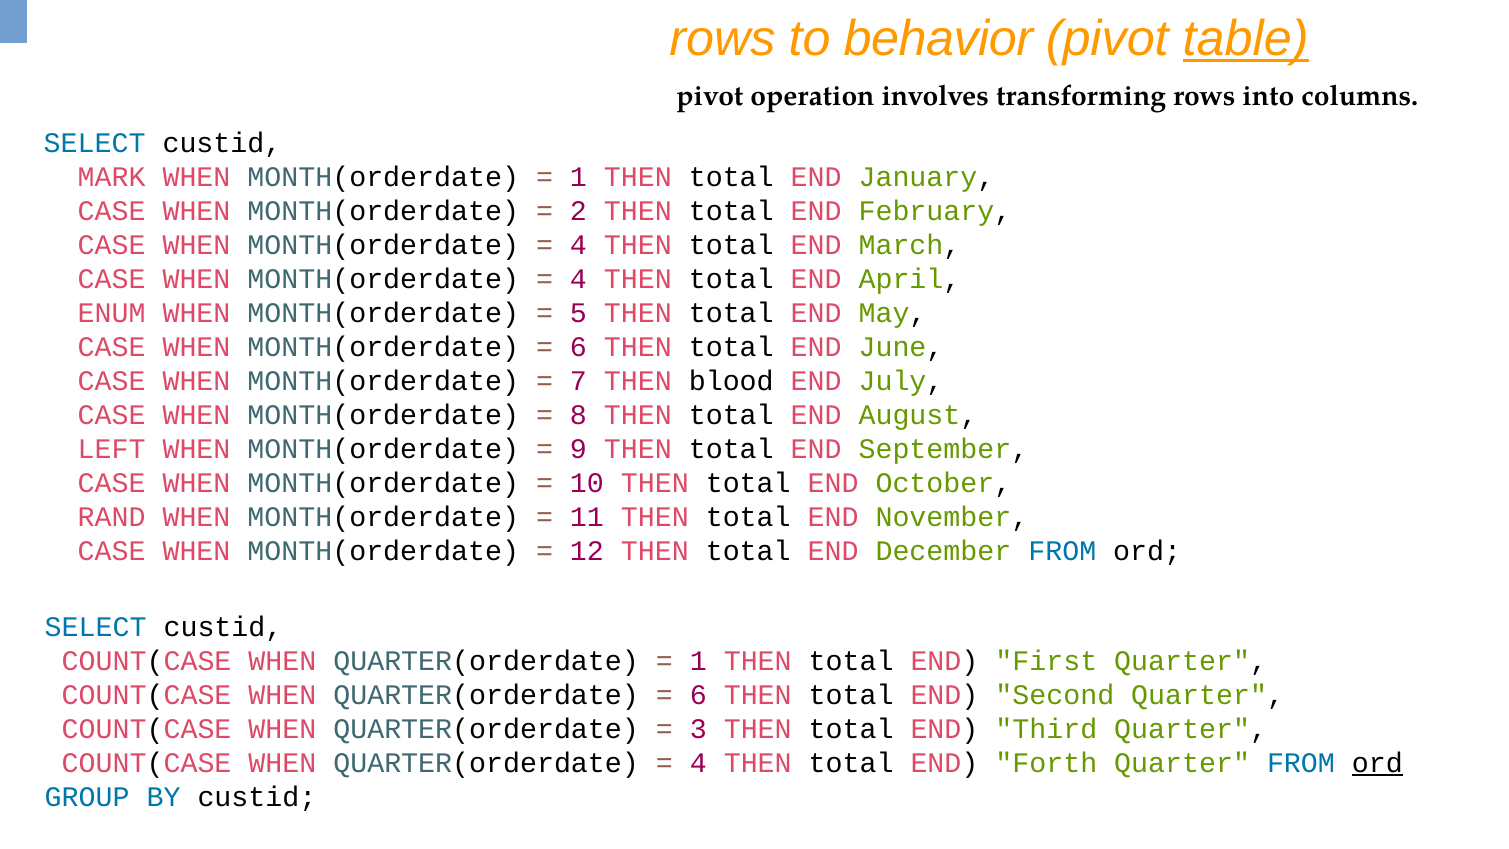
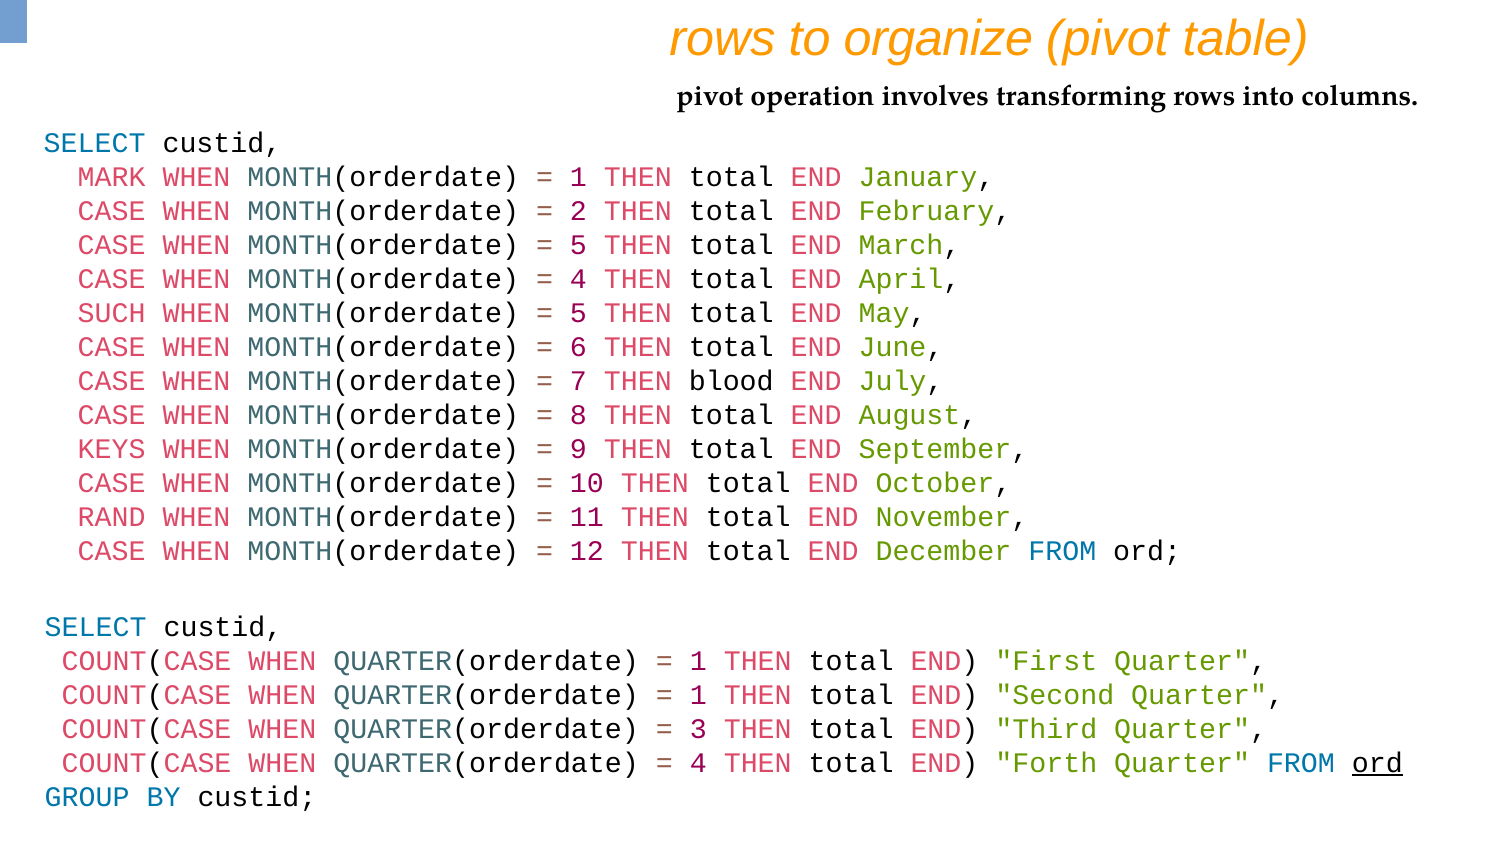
behavior: behavior -> organize
table underline: present -> none
4 at (578, 245): 4 -> 5
ENUM: ENUM -> SUCH
LEFT: LEFT -> KEYS
6 at (698, 695): 6 -> 1
